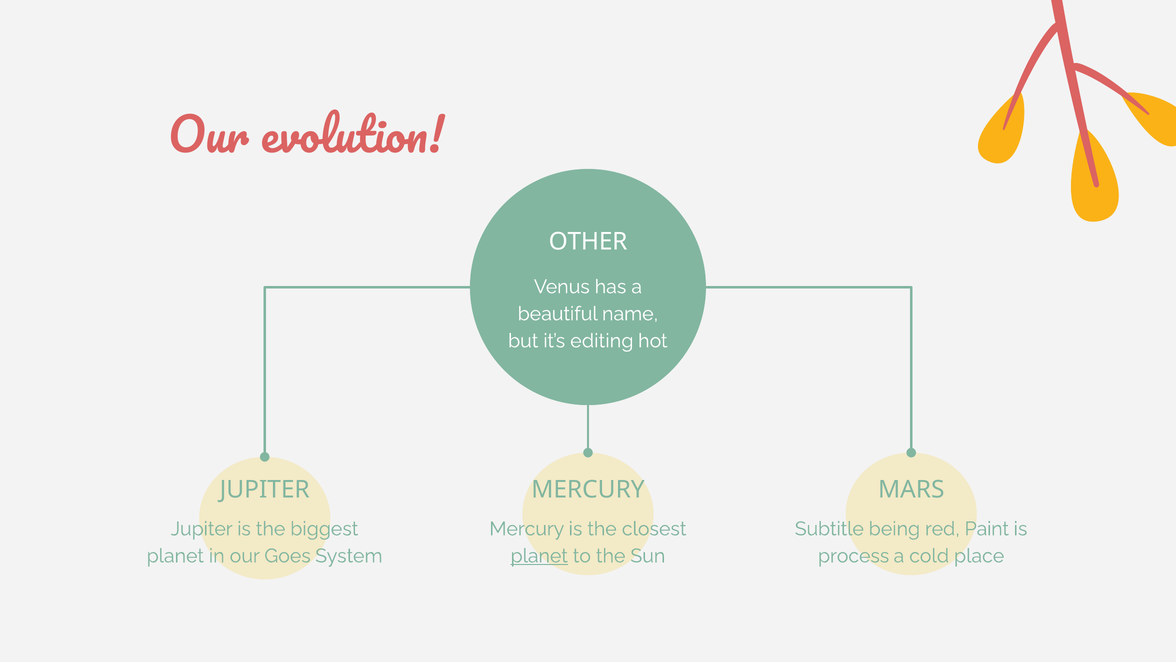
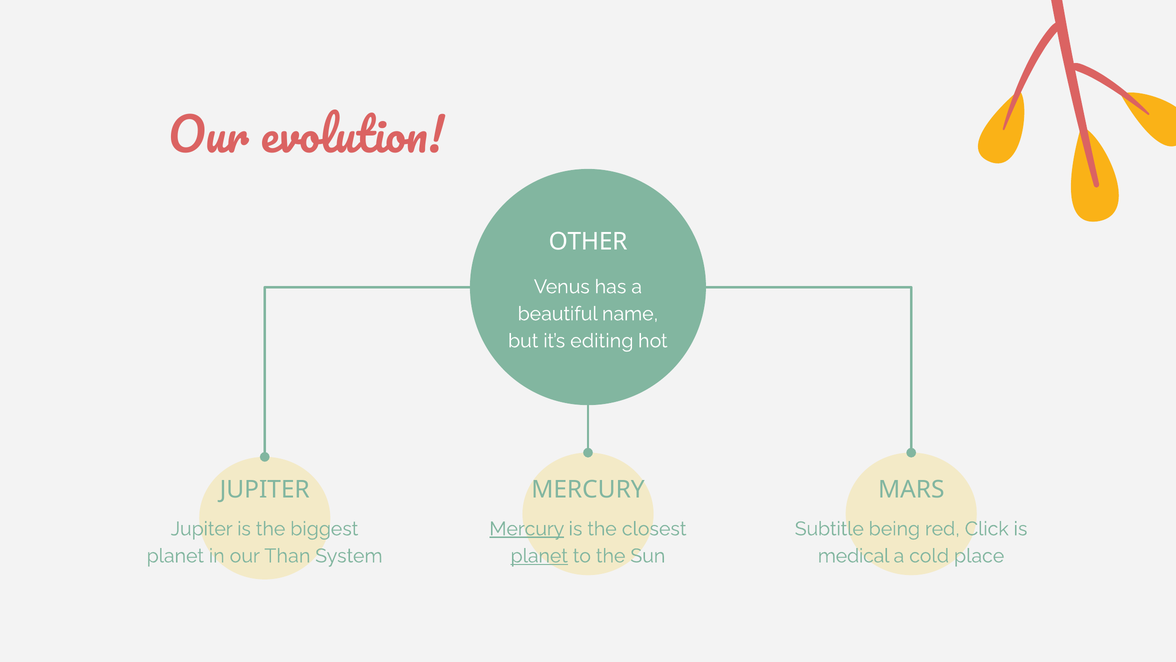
Mercury at (527, 528) underline: none -> present
Paint: Paint -> Click
Goes: Goes -> Than
process: process -> medical
